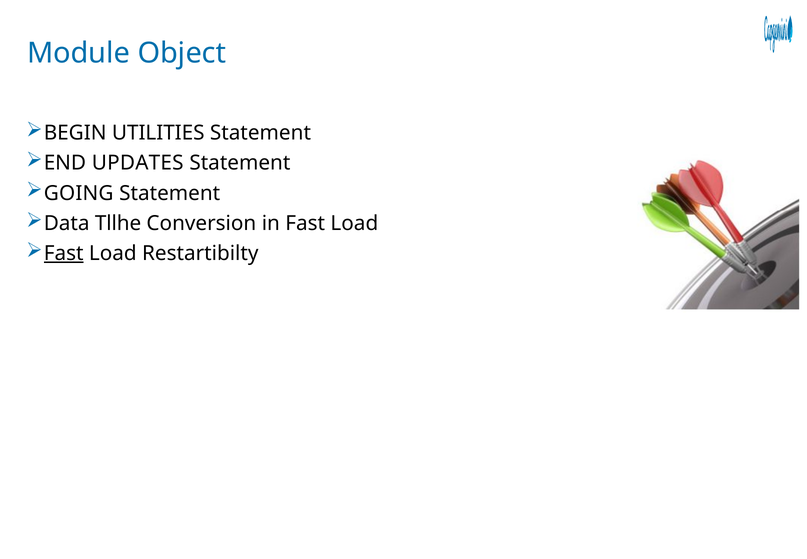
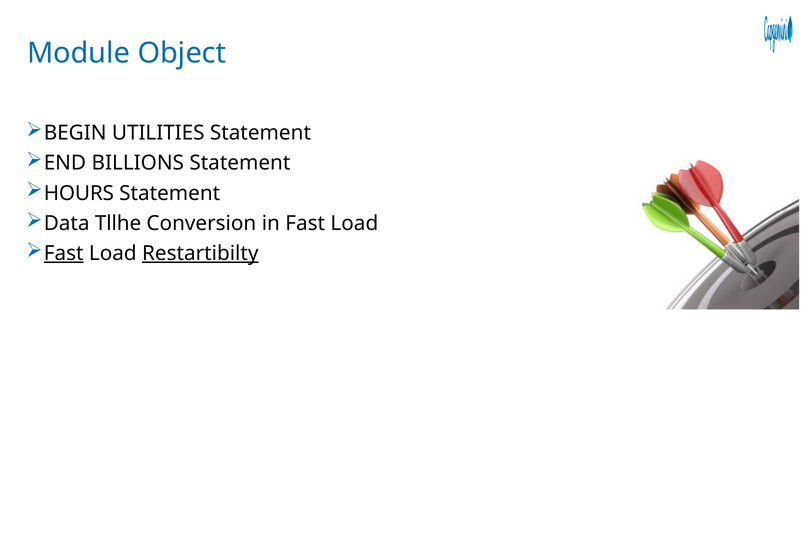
UPDATES: UPDATES -> BILLIONS
GOING: GOING -> HOURS
Restartibilty underline: none -> present
